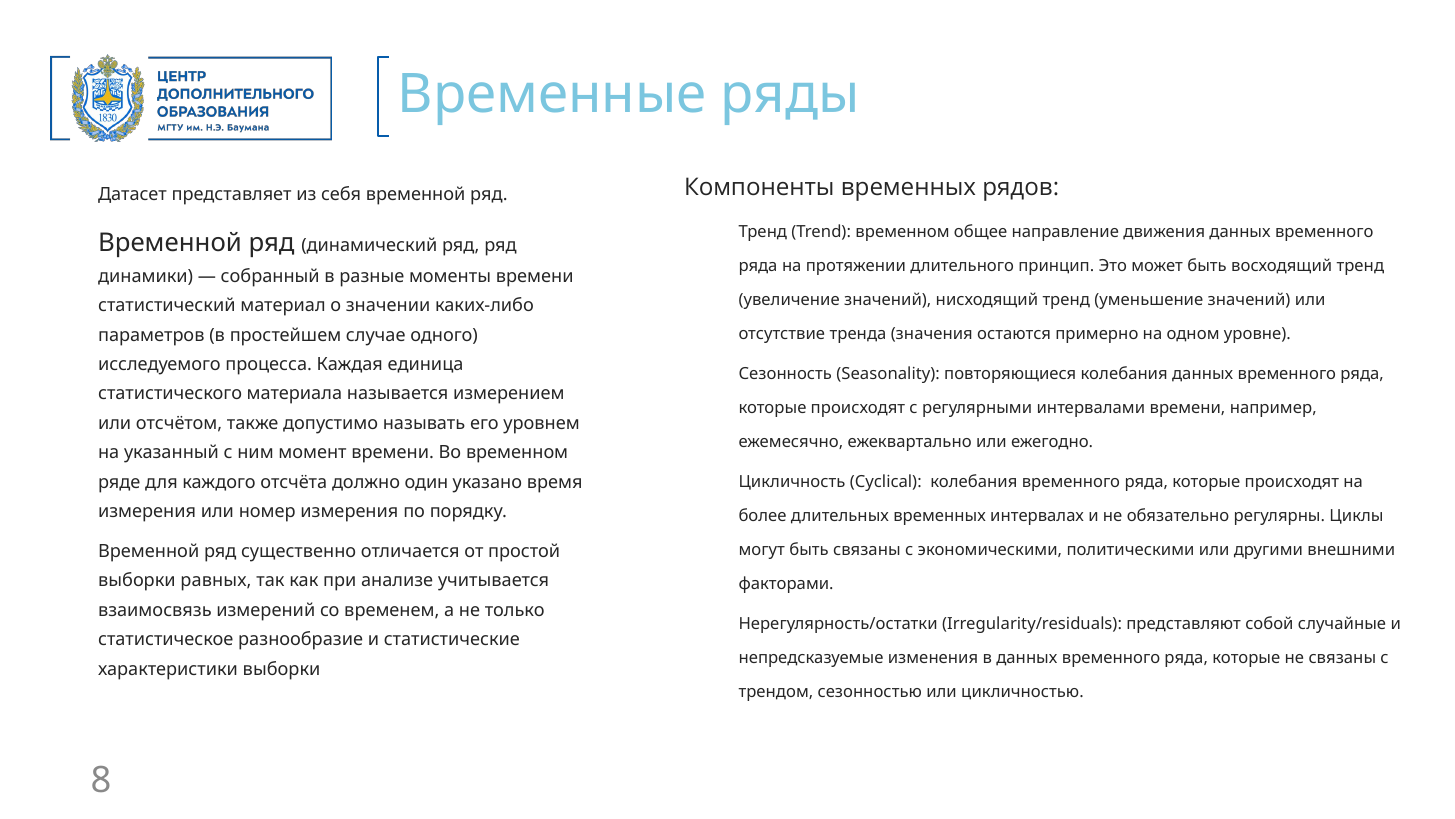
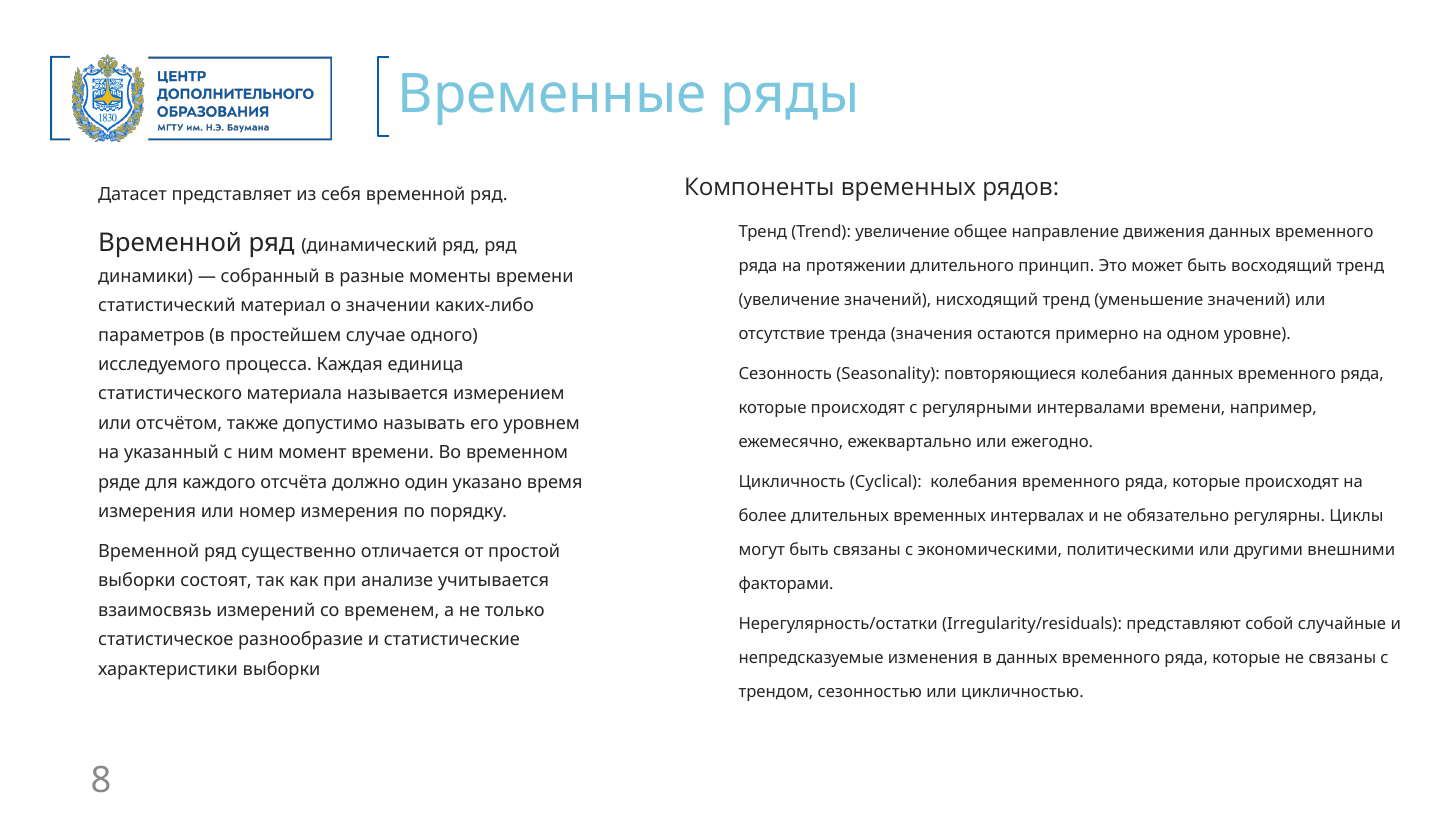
Trend временном: временном -> увеличение
равных: равных -> состоят
